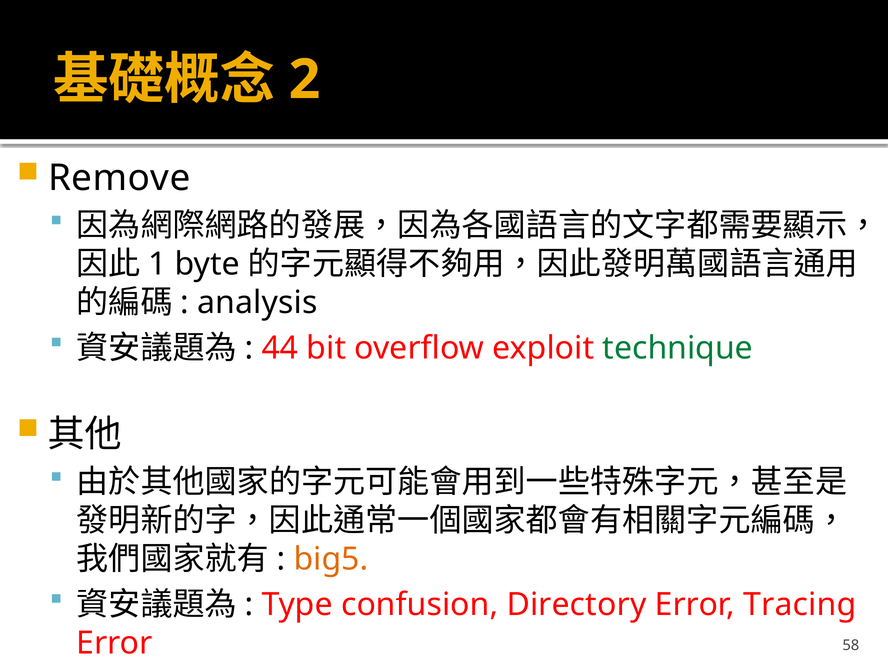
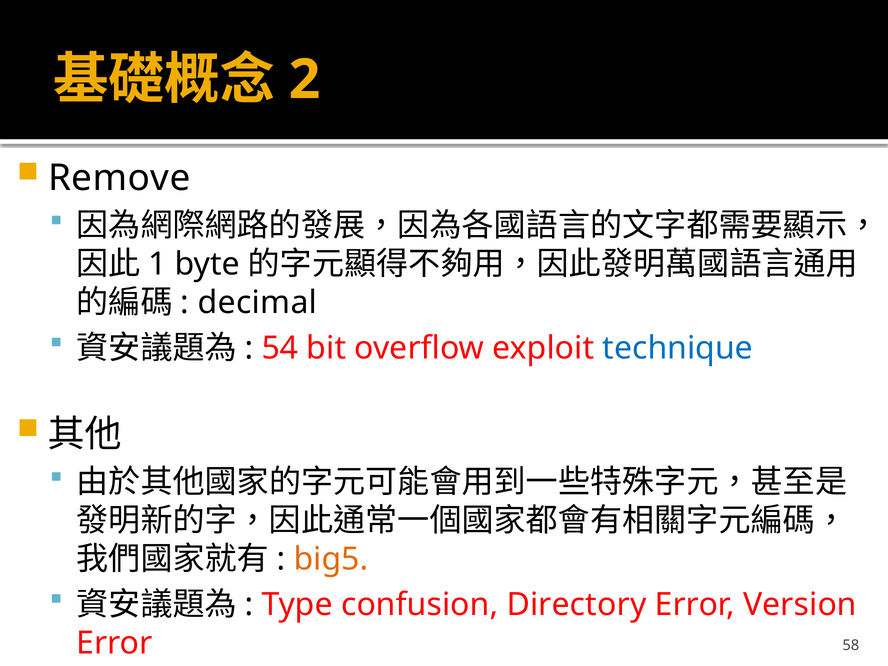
analysis: analysis -> decimal
44: 44 -> 54
technique colour: green -> blue
Tracing: Tracing -> Version
